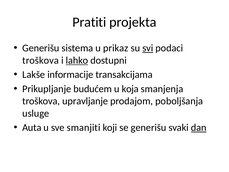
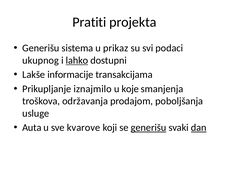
svi underline: present -> none
troškova at (41, 60): troškova -> ukupnog
budućem: budućem -> iznajmilo
koja: koja -> koje
upravljanje: upravljanje -> održavanja
smanjiti: smanjiti -> kvarove
generišu at (148, 127) underline: none -> present
